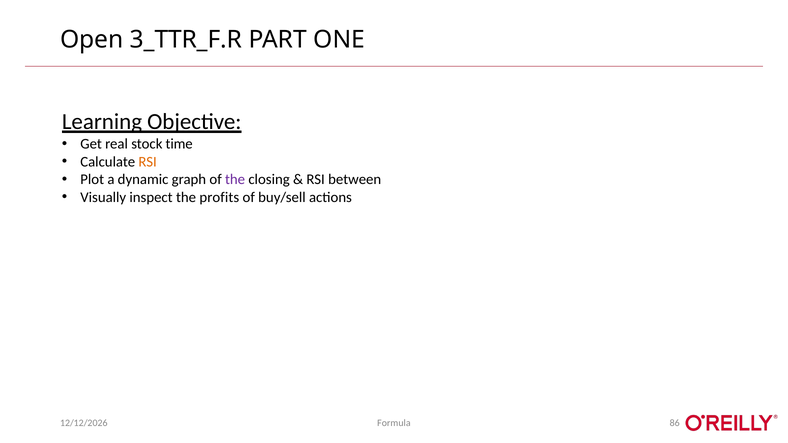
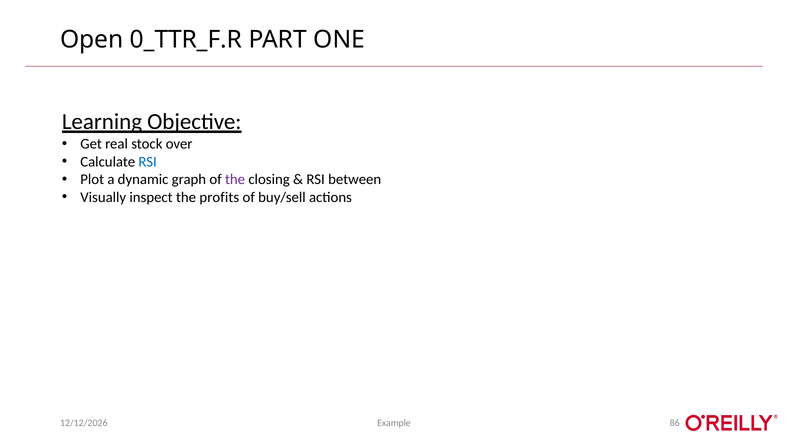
3_TTR_F.R: 3_TTR_F.R -> 0_TTR_F.R
time: time -> over
RSI at (148, 162) colour: orange -> blue
Formula: Formula -> Example
